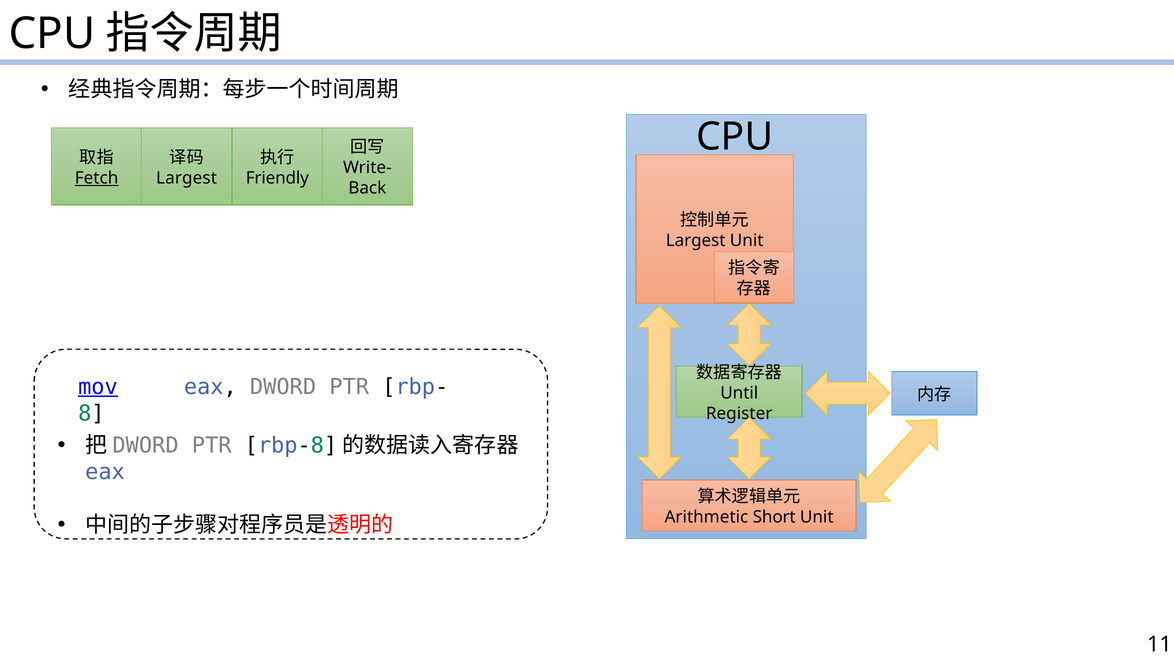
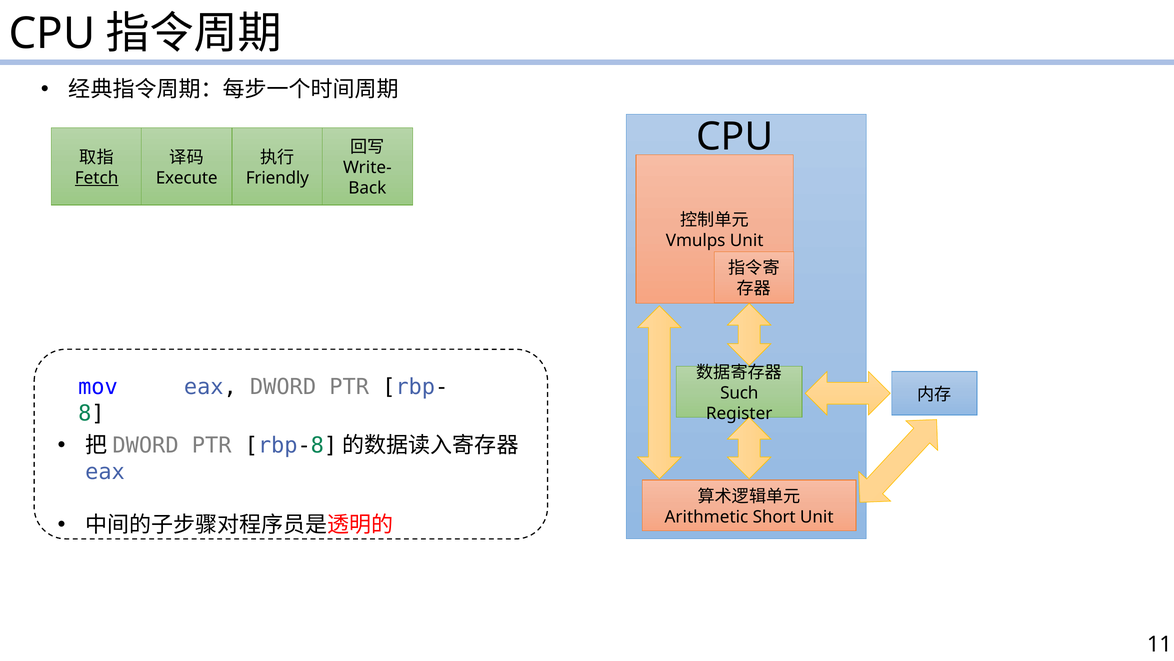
Largest at (187, 178): Largest -> Execute
Largest at (696, 240): Largest -> Vmulps
mov underline: present -> none
Until: Until -> Such
